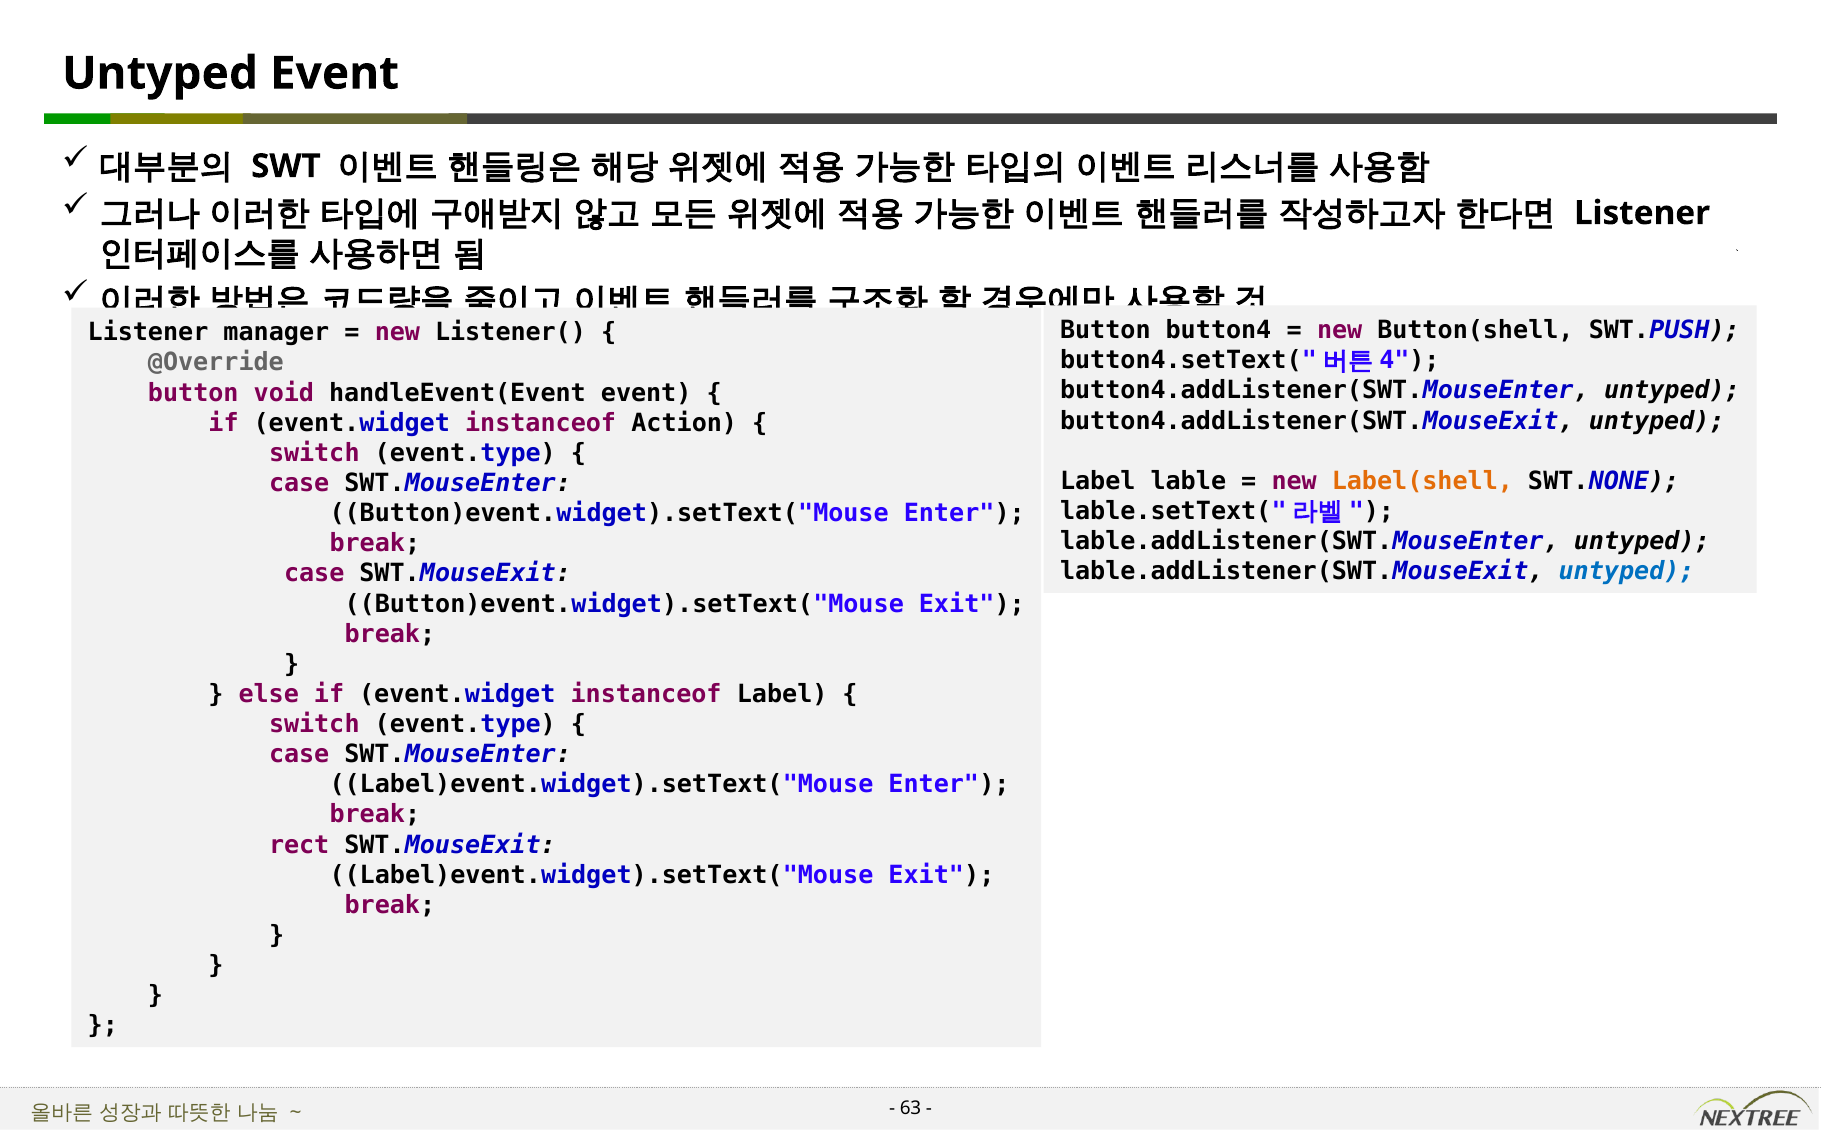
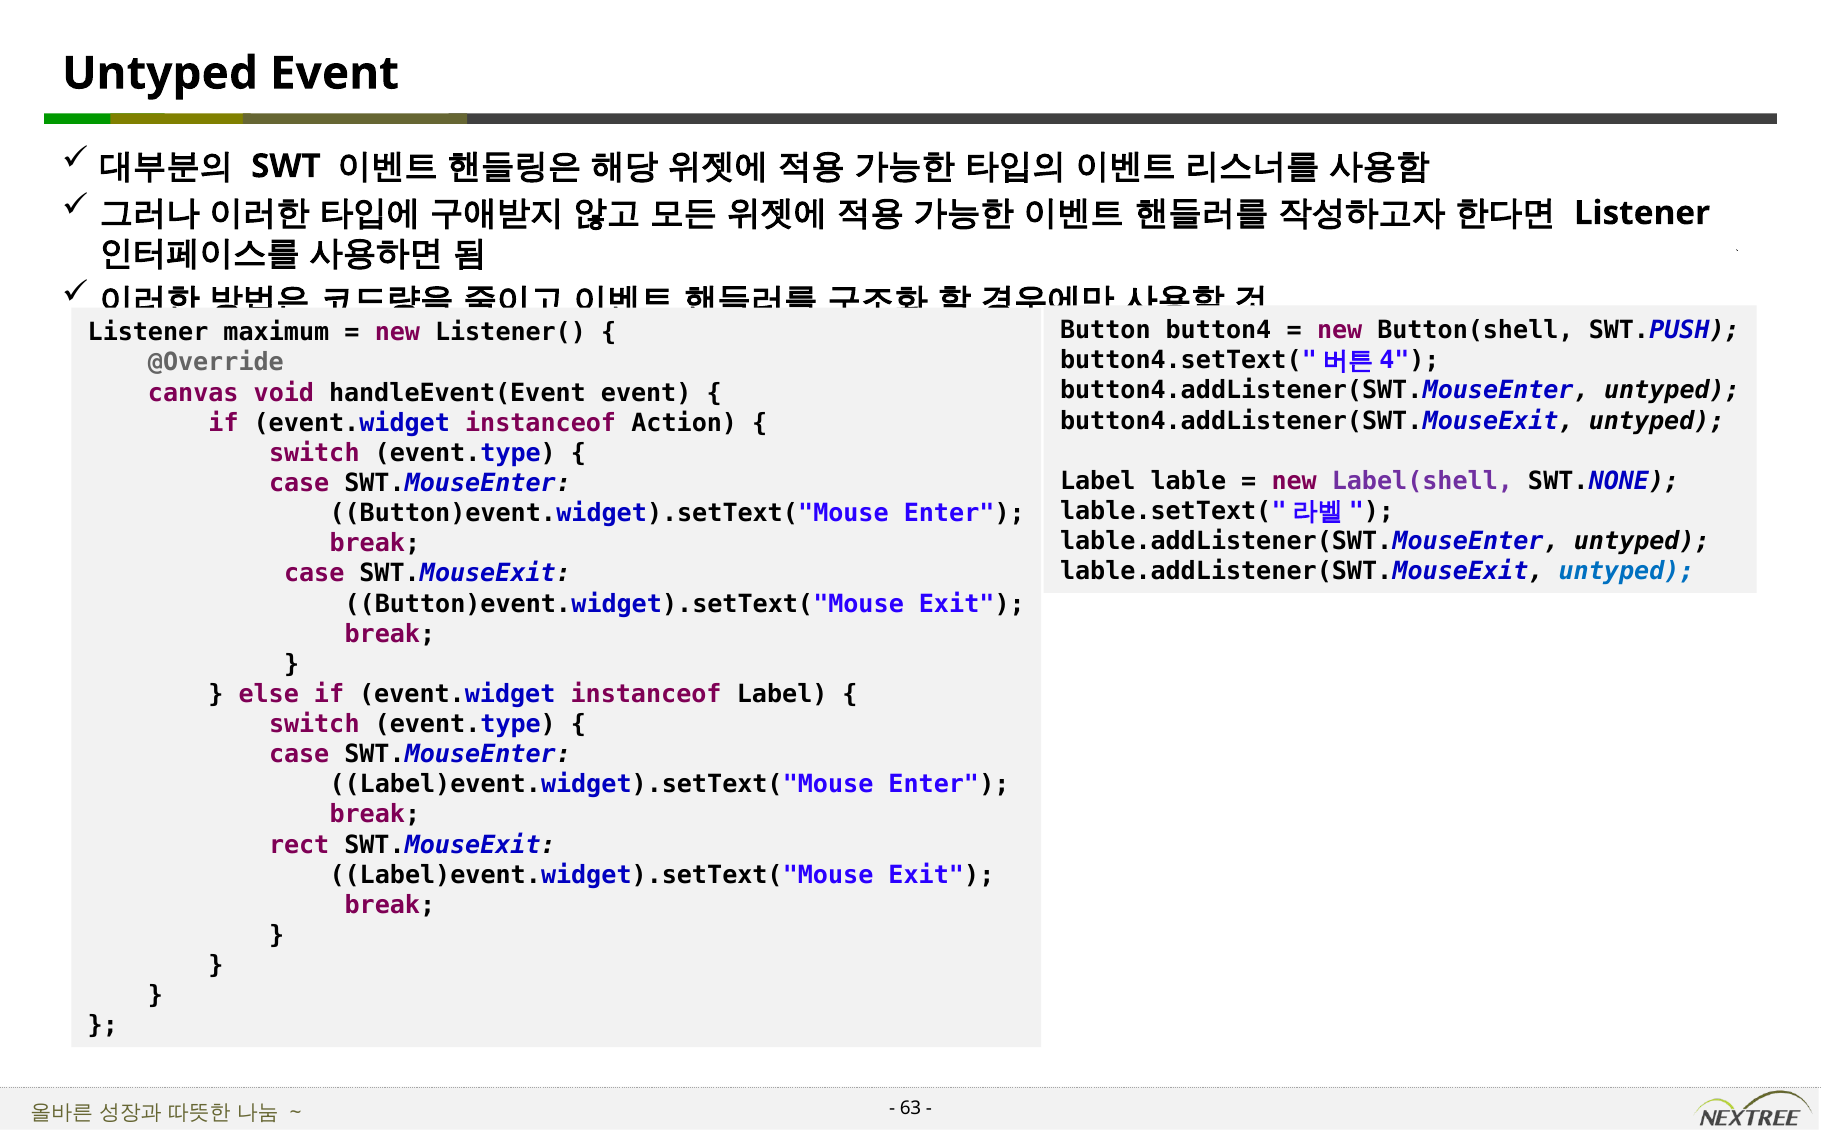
manager: manager -> maximum
button at (193, 393): button -> canvas
Label(shell colour: orange -> purple
